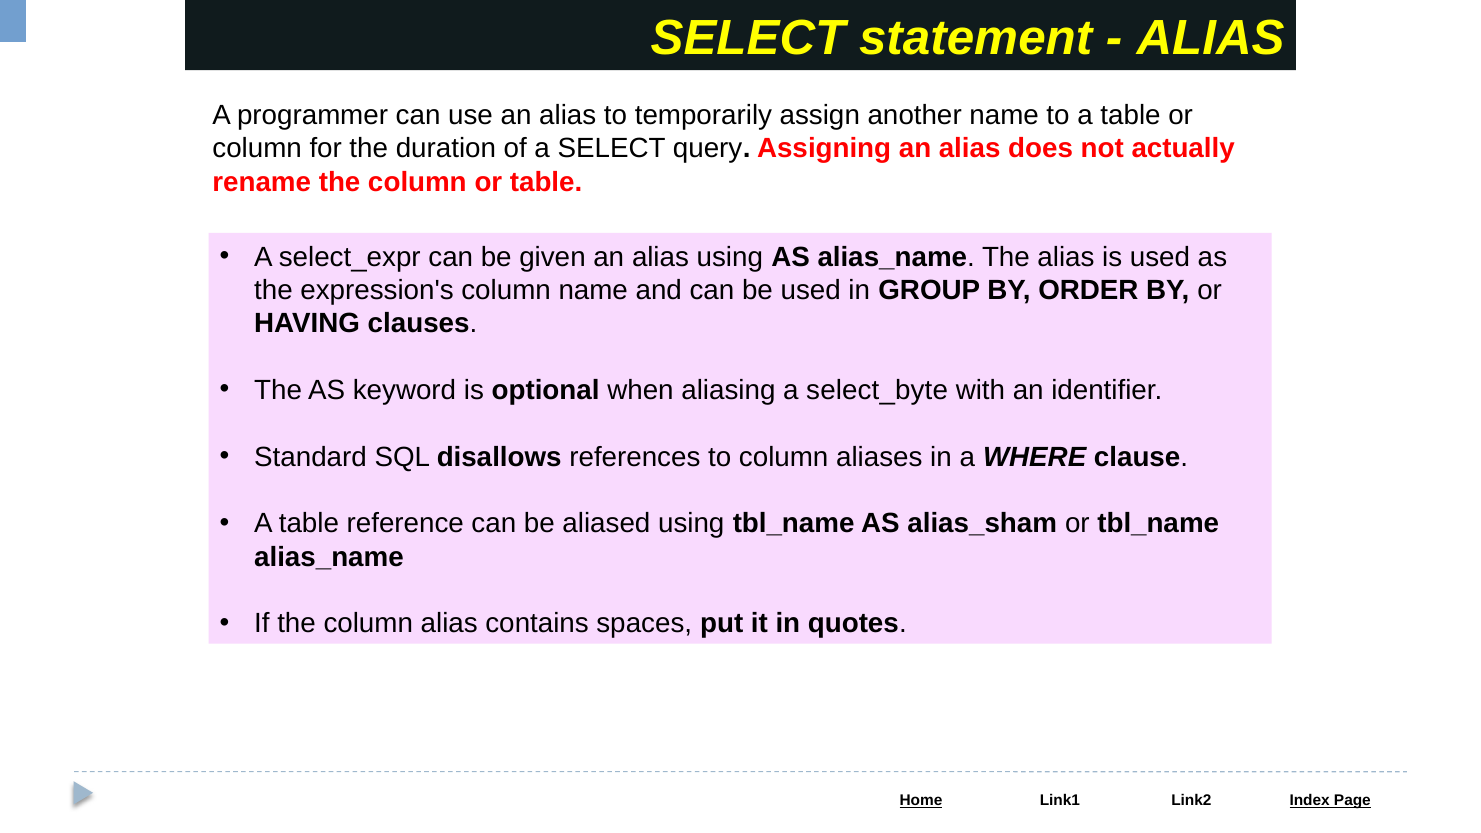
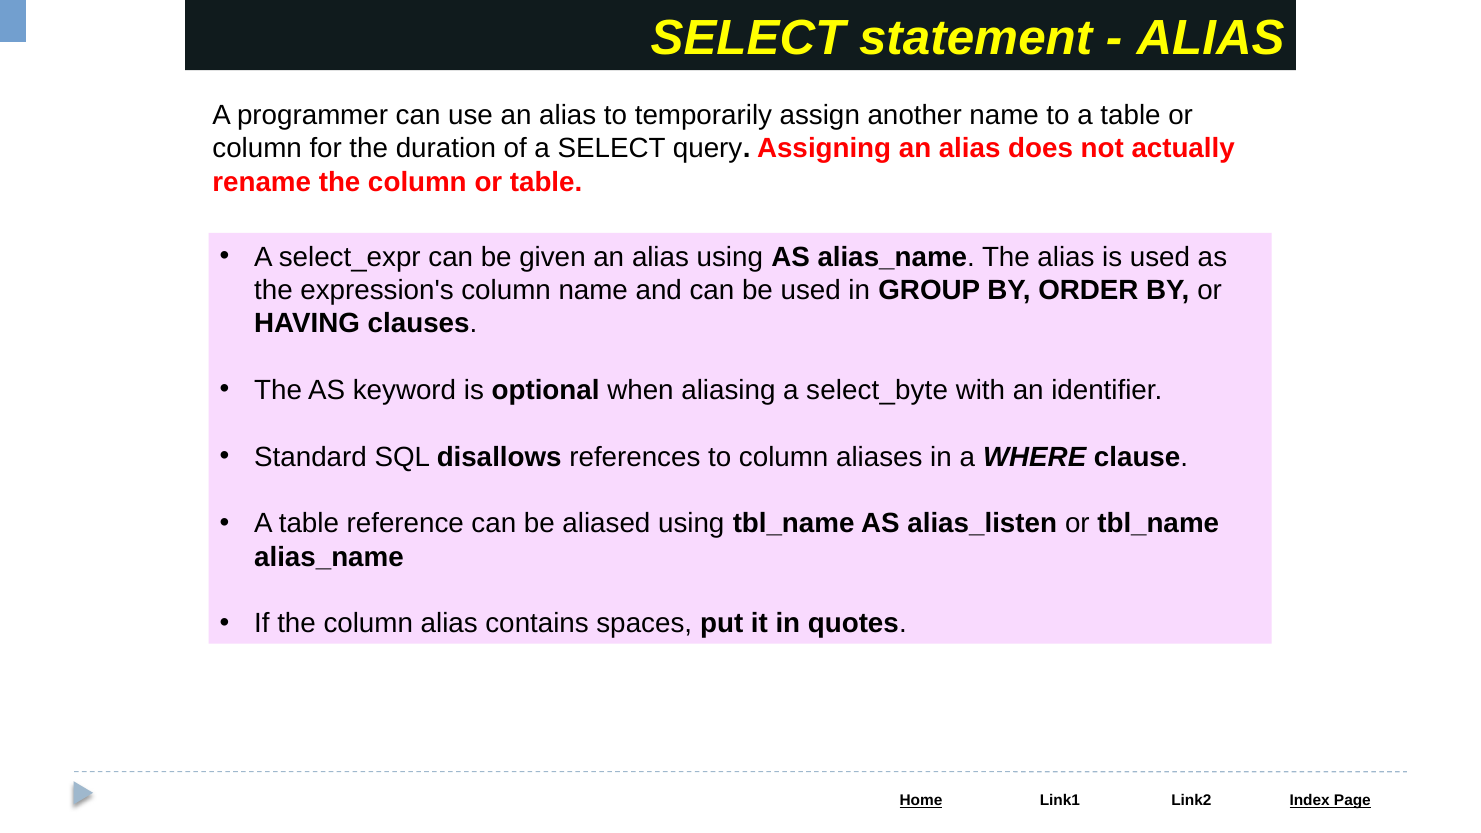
alias_sham: alias_sham -> alias_listen
